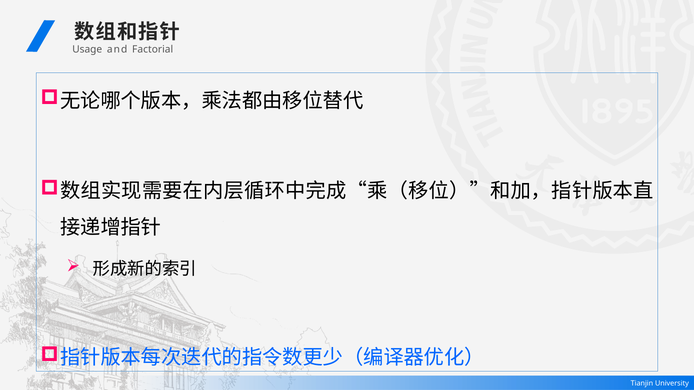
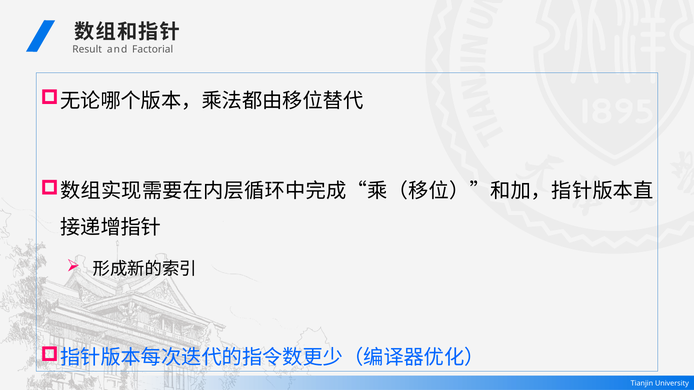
Usage: Usage -> Result
